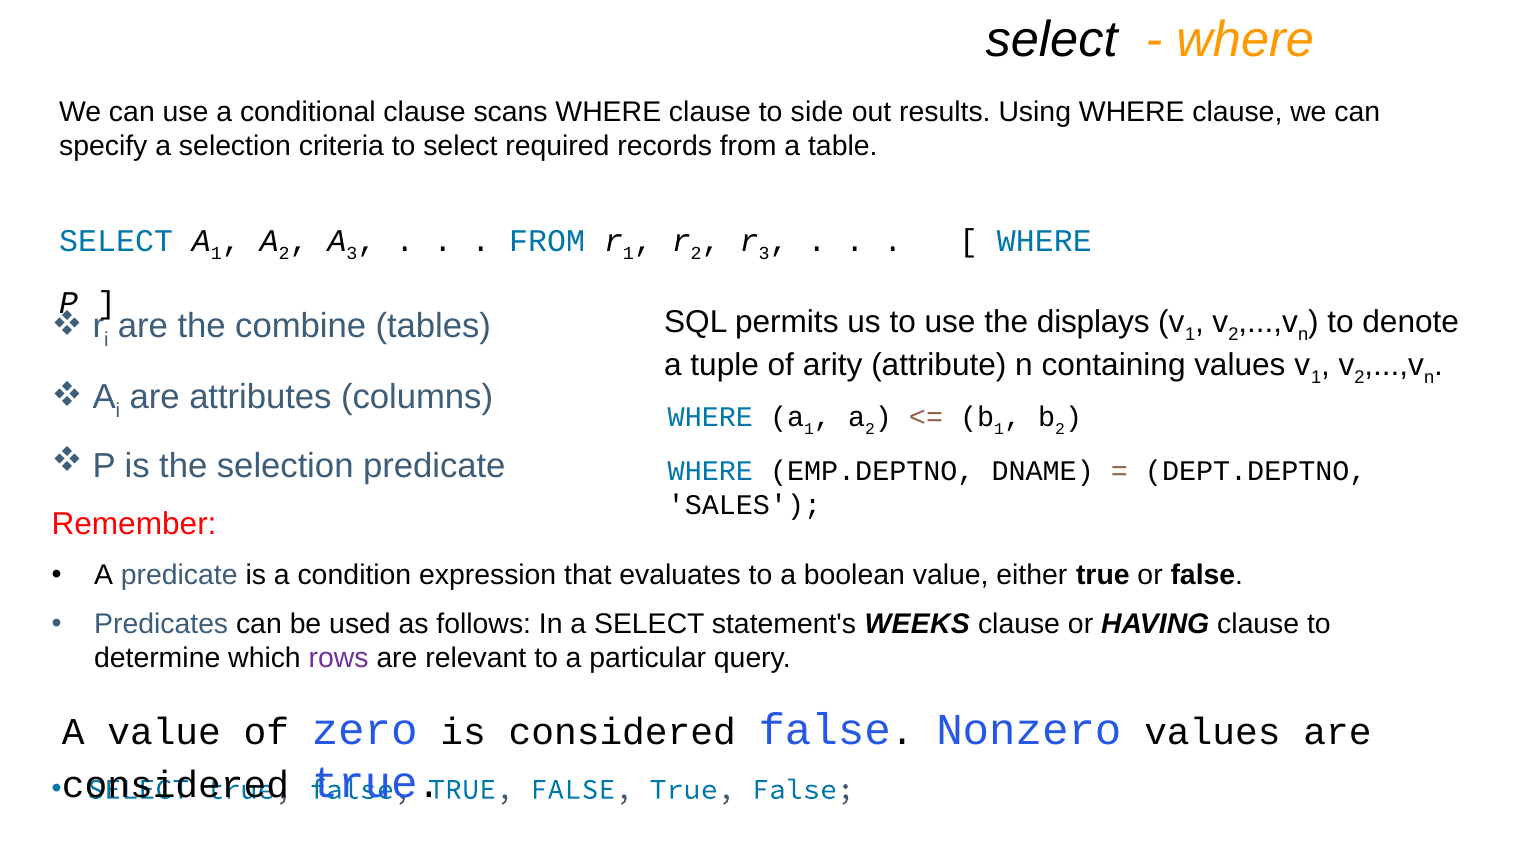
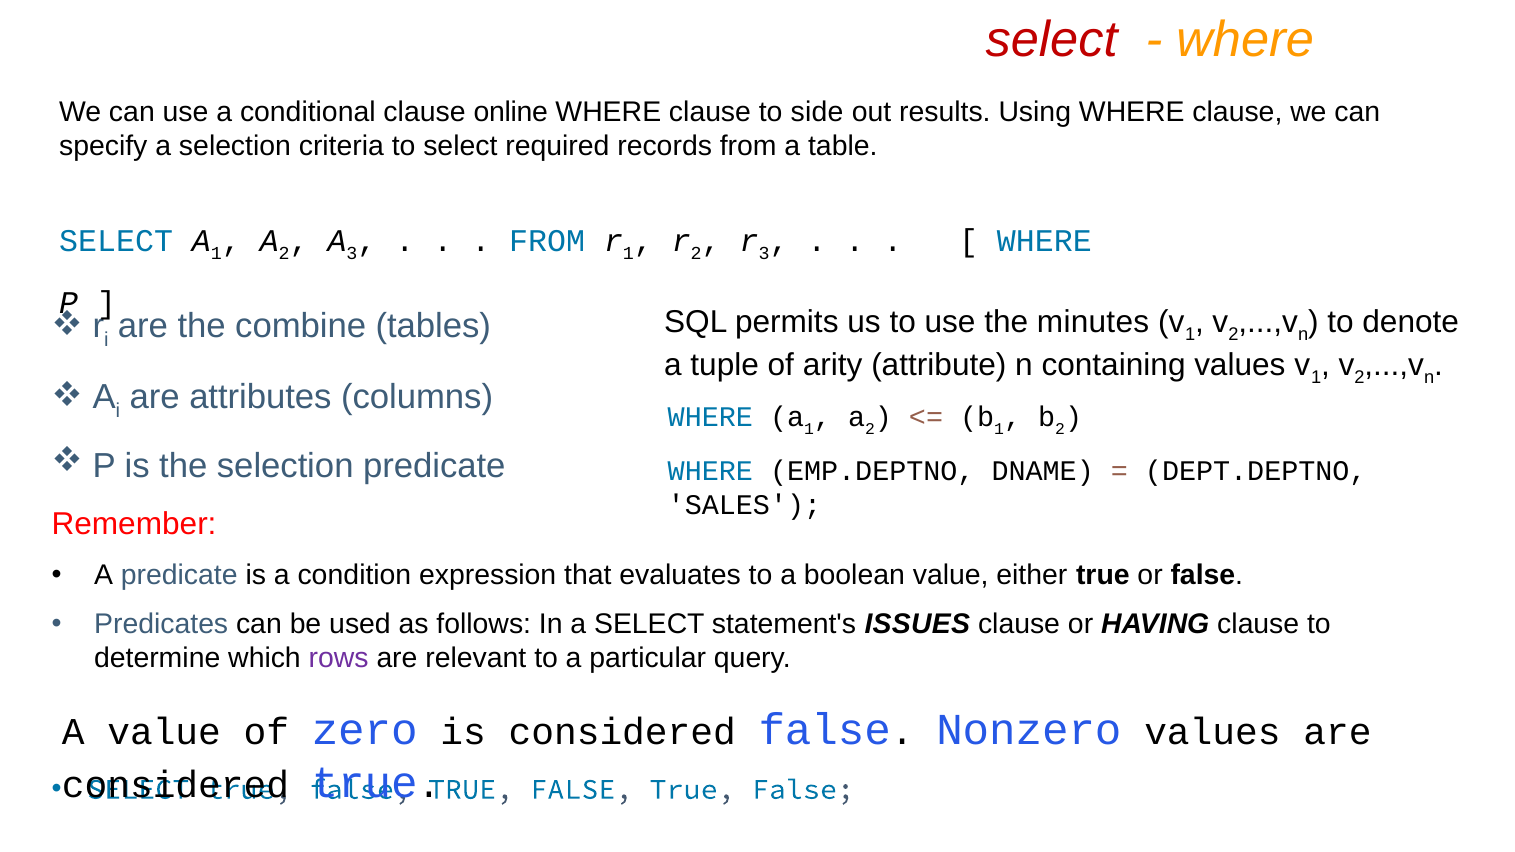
select at (1052, 39) colour: black -> red
scans: scans -> online
displays: displays -> minutes
WEEKS: WEEKS -> ISSUES
